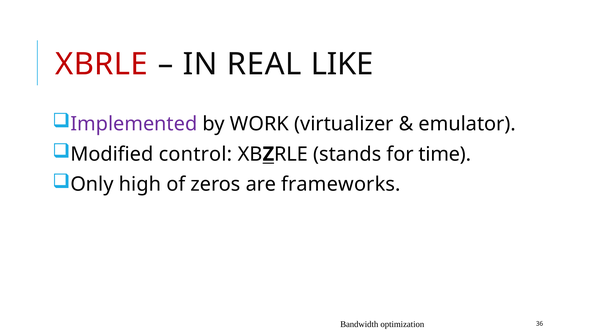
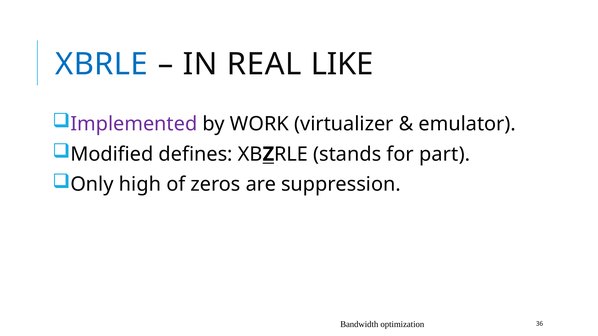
XBRLE colour: red -> blue
control: control -> defines
time: time -> part
frameworks: frameworks -> suppression
